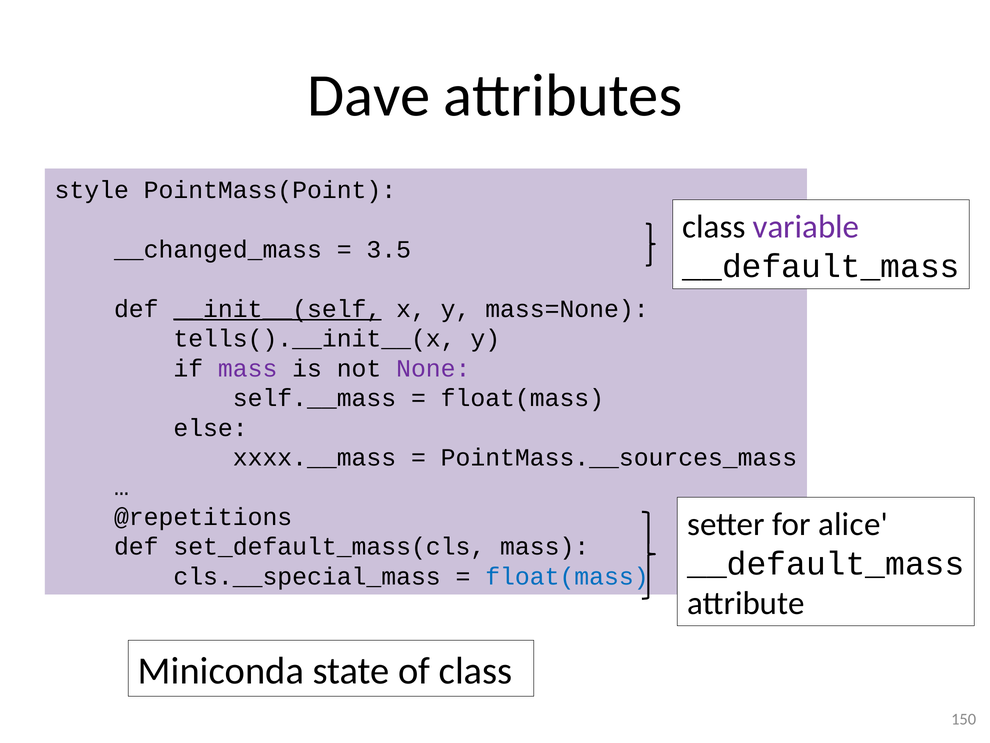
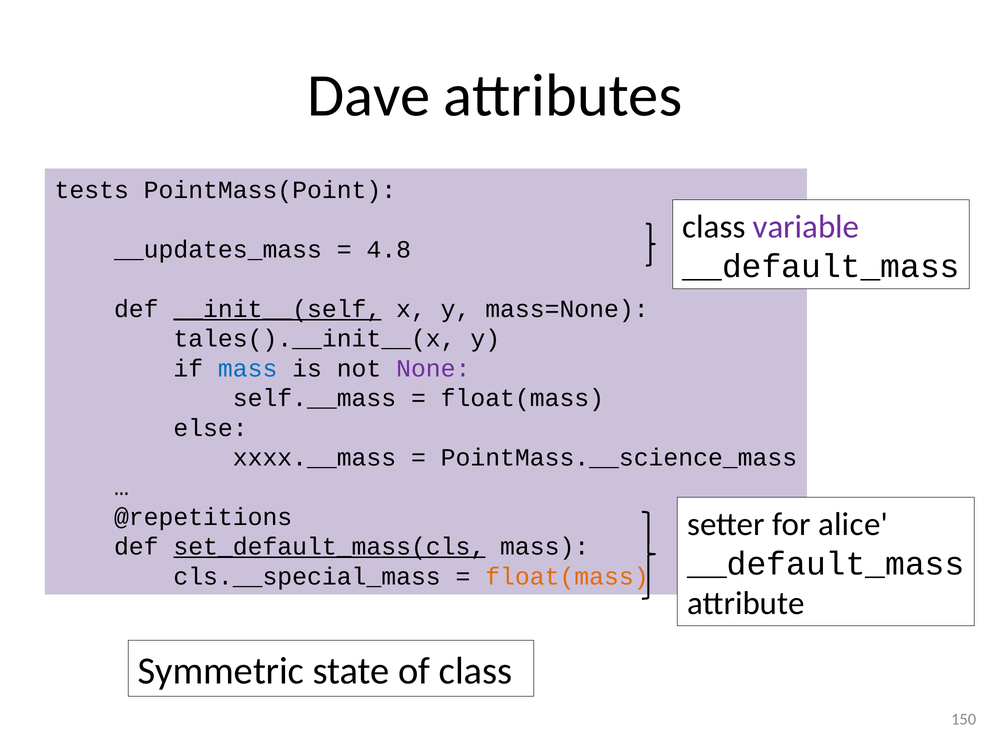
style: style -> tests
__changed_mass: __changed_mass -> __updates_mass
3.5: 3.5 -> 4.8
tells().__init__(x: tells().__init__(x -> tales().__init__(x
mass at (248, 368) colour: purple -> blue
PointMass.__sources_mass: PointMass.__sources_mass -> PointMass.__science_mass
set_default_mass(cls underline: none -> present
float(mass at (567, 576) colour: blue -> orange
Miniconda: Miniconda -> Symmetric
